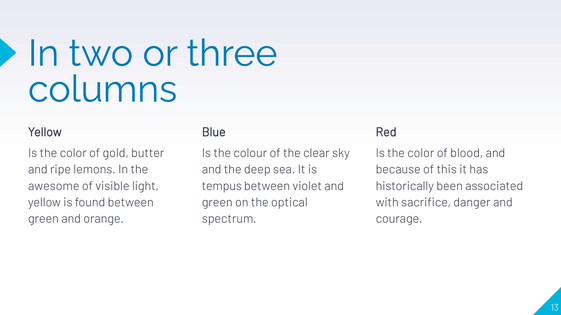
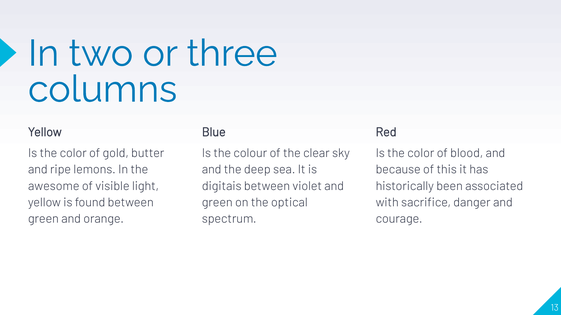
tempus: tempus -> digitais
